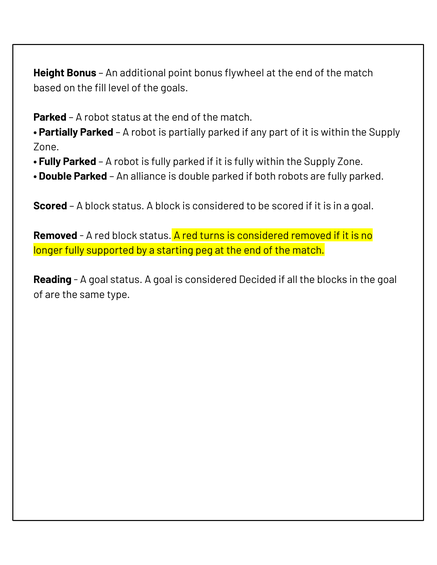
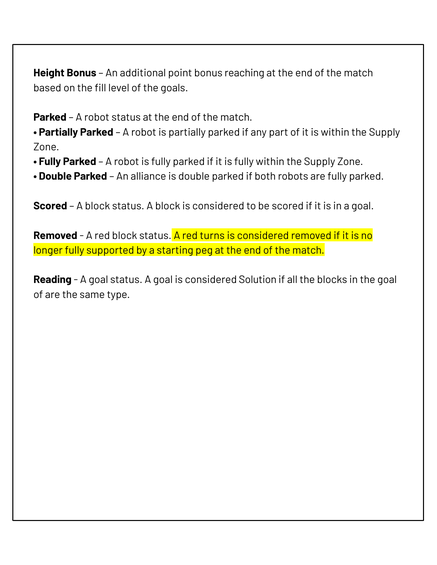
flywheel: flywheel -> reaching
Decided: Decided -> Solution
